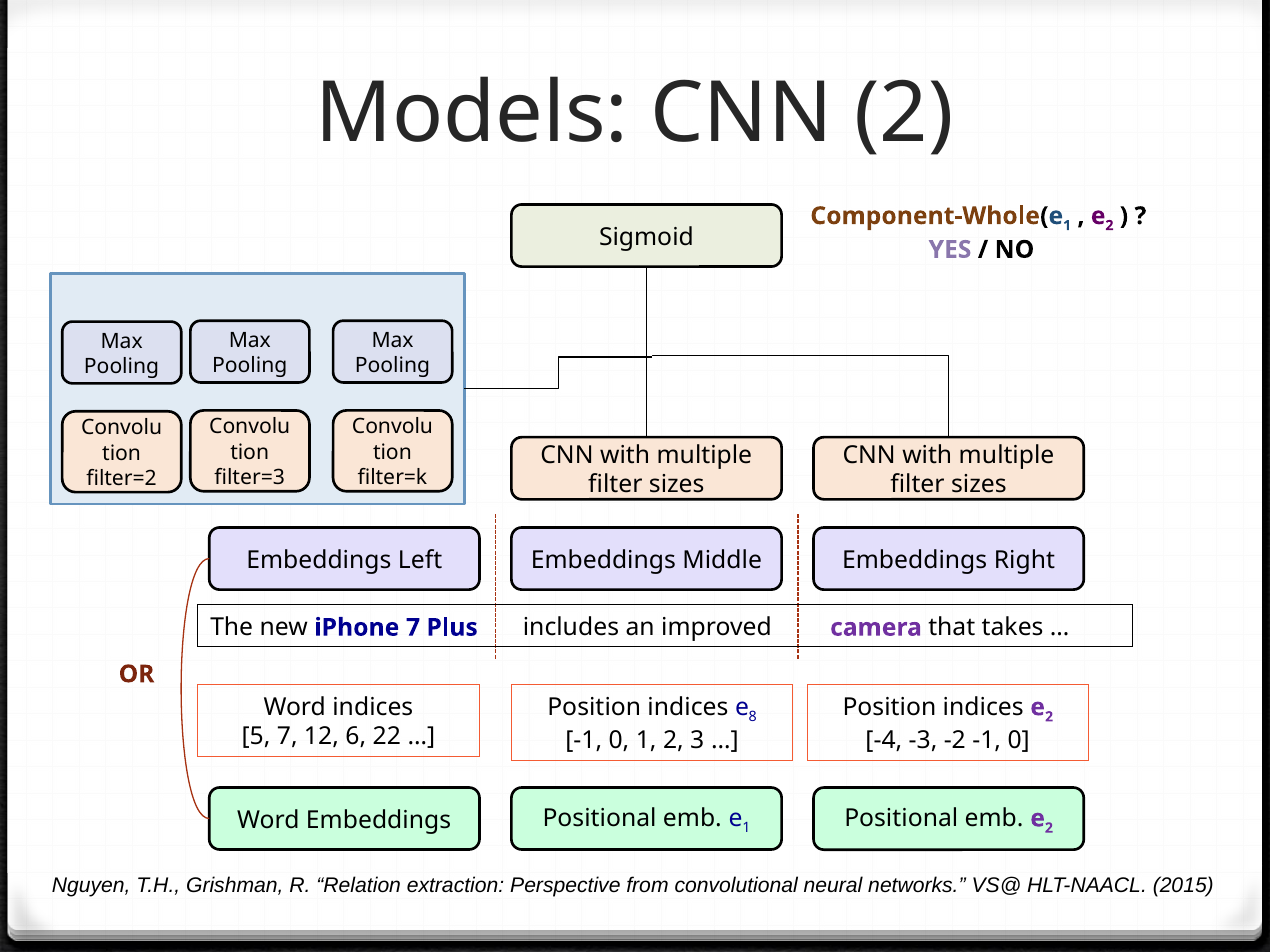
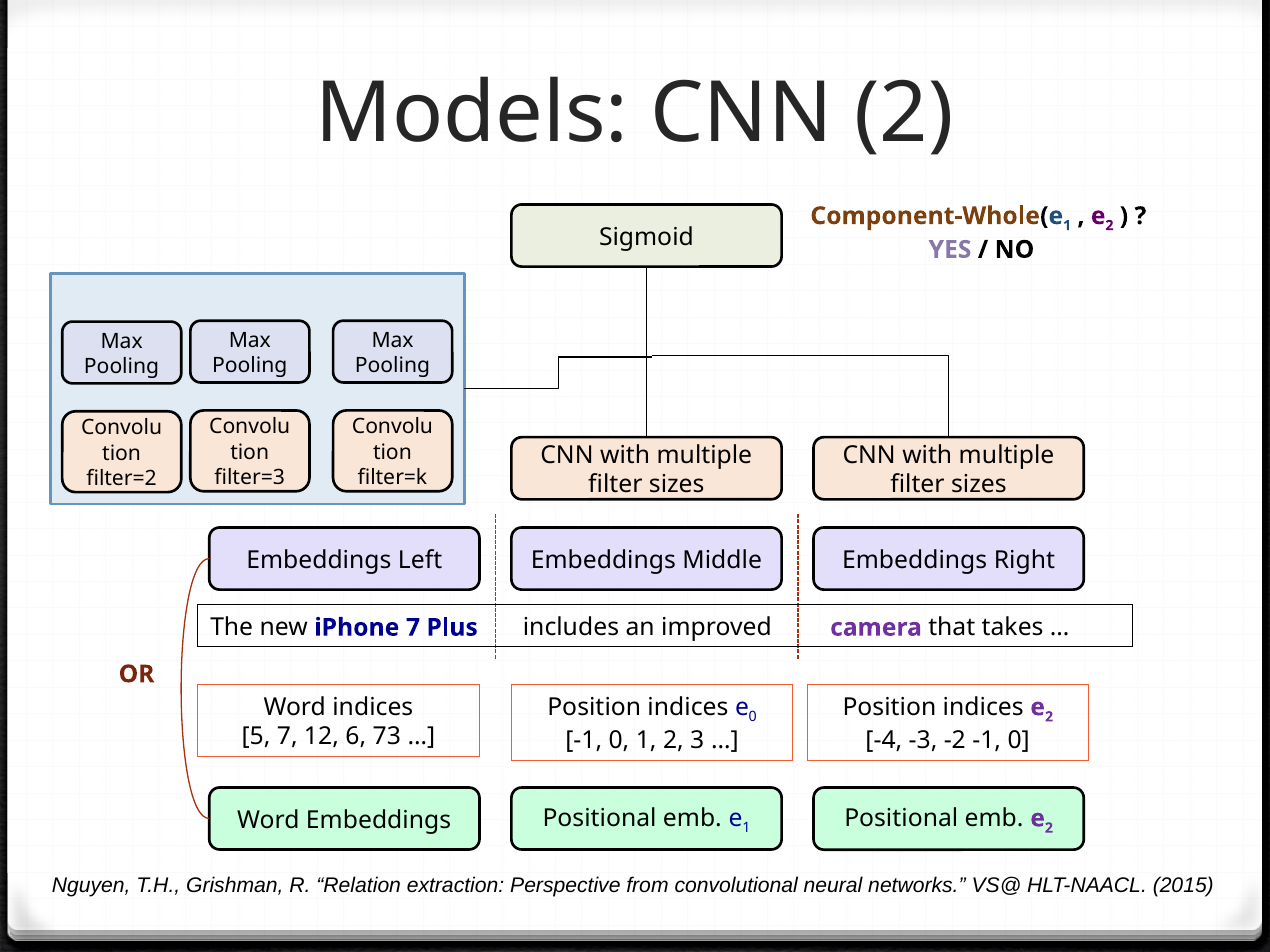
8 at (753, 717): 8 -> 0
22: 22 -> 73
